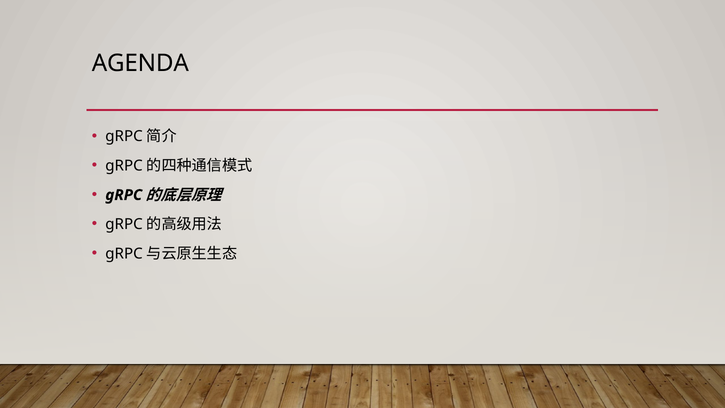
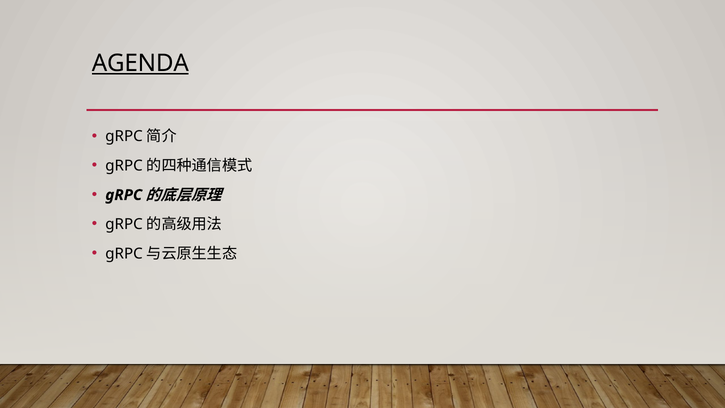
AGENDA underline: none -> present
